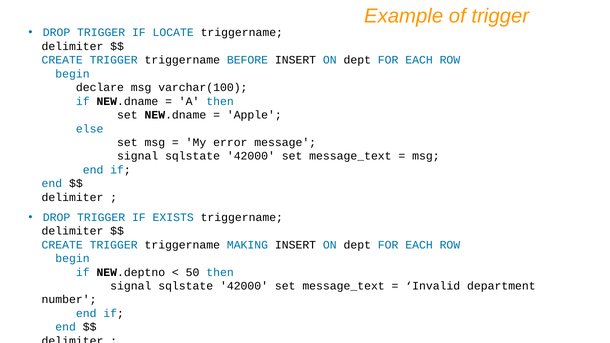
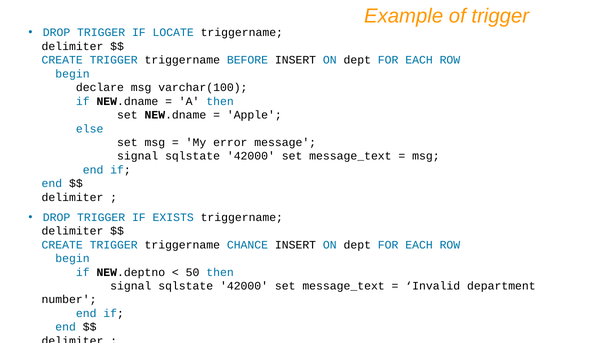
MAKING: MAKING -> CHANCE
